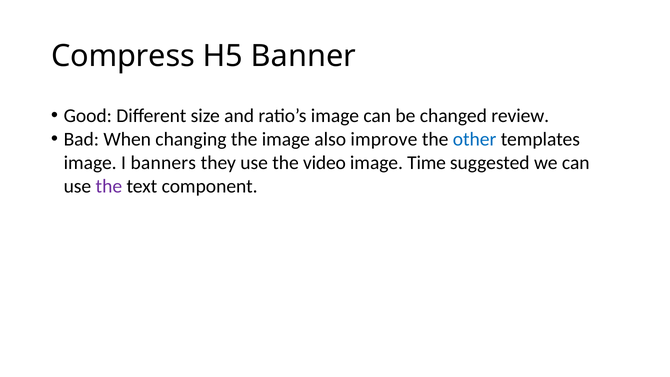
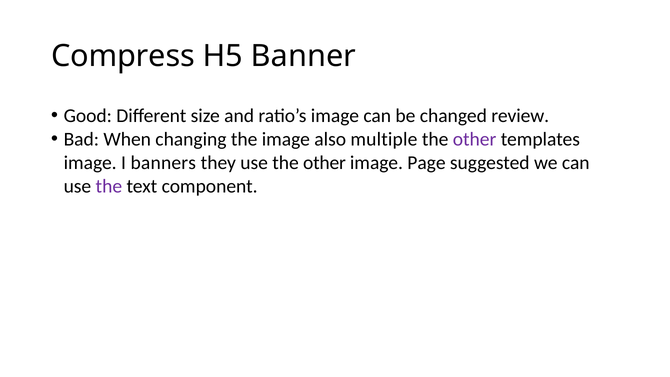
improve: improve -> multiple
other at (475, 139) colour: blue -> purple
use the video: video -> other
Time: Time -> Page
